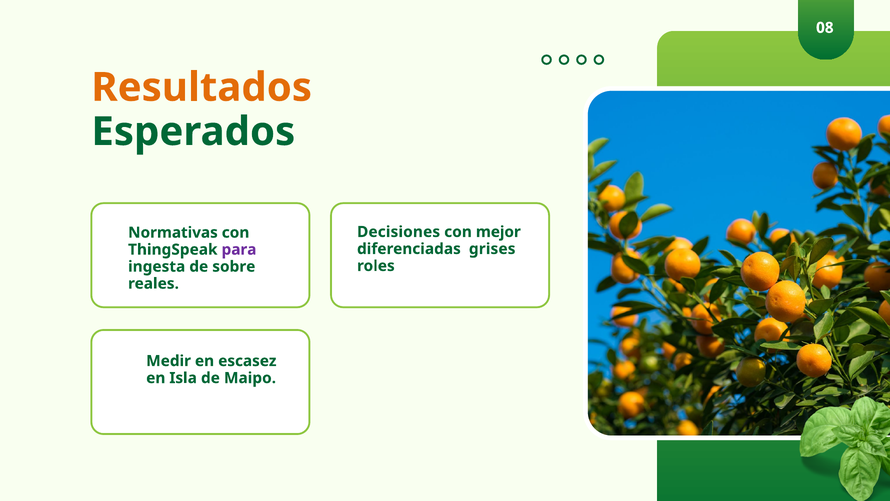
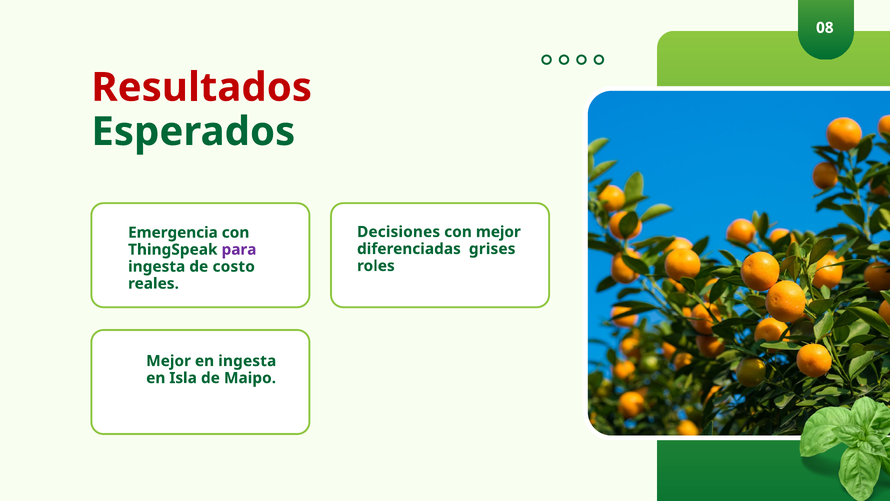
Resultados colour: orange -> red
Normativas: Normativas -> Emergencia
sobre: sobre -> costo
Medir at (169, 361): Medir -> Mejor
en escasez: escasez -> ingesta
